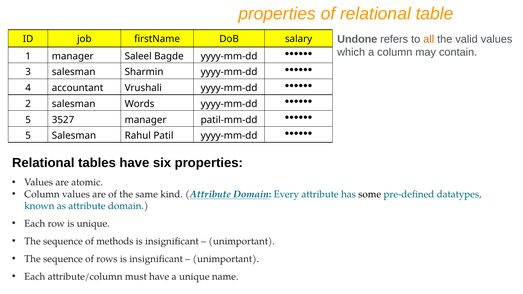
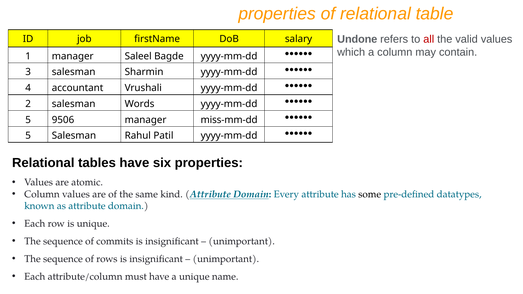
all colour: orange -> red
3527: 3527 -> 9506
patil-mm-dd: patil-mm-dd -> miss-mm-dd
methods: methods -> commits
